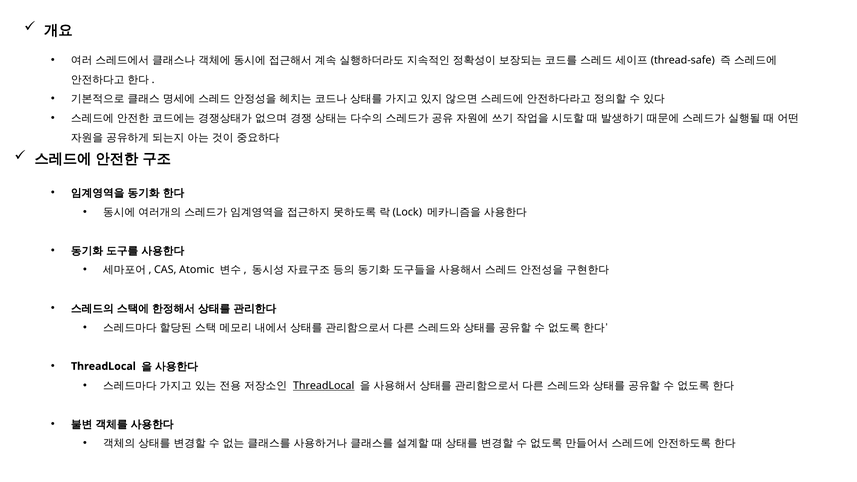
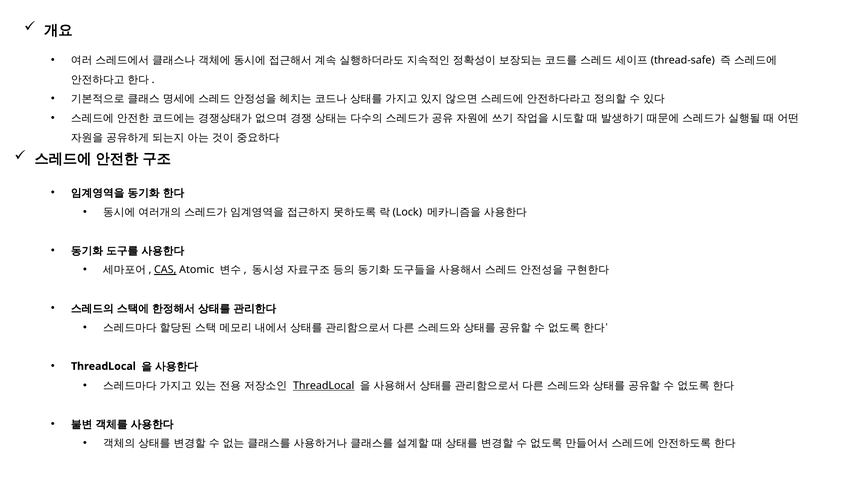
CAS underline: none -> present
